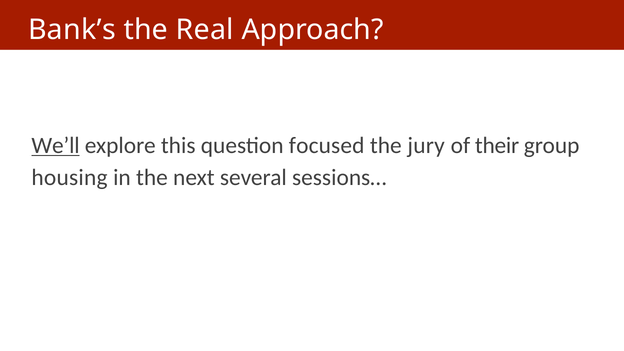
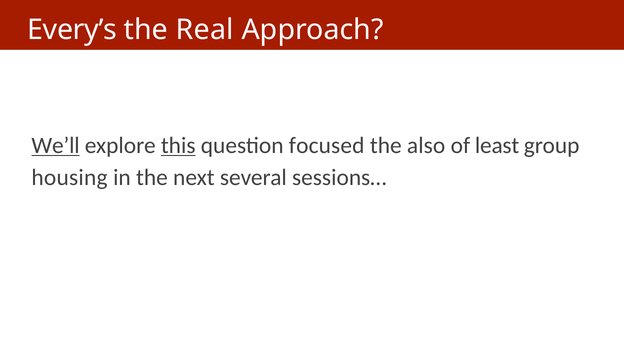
Bank’s: Bank’s -> Every’s
this underline: none -> present
jury: jury -> also
their: their -> least
